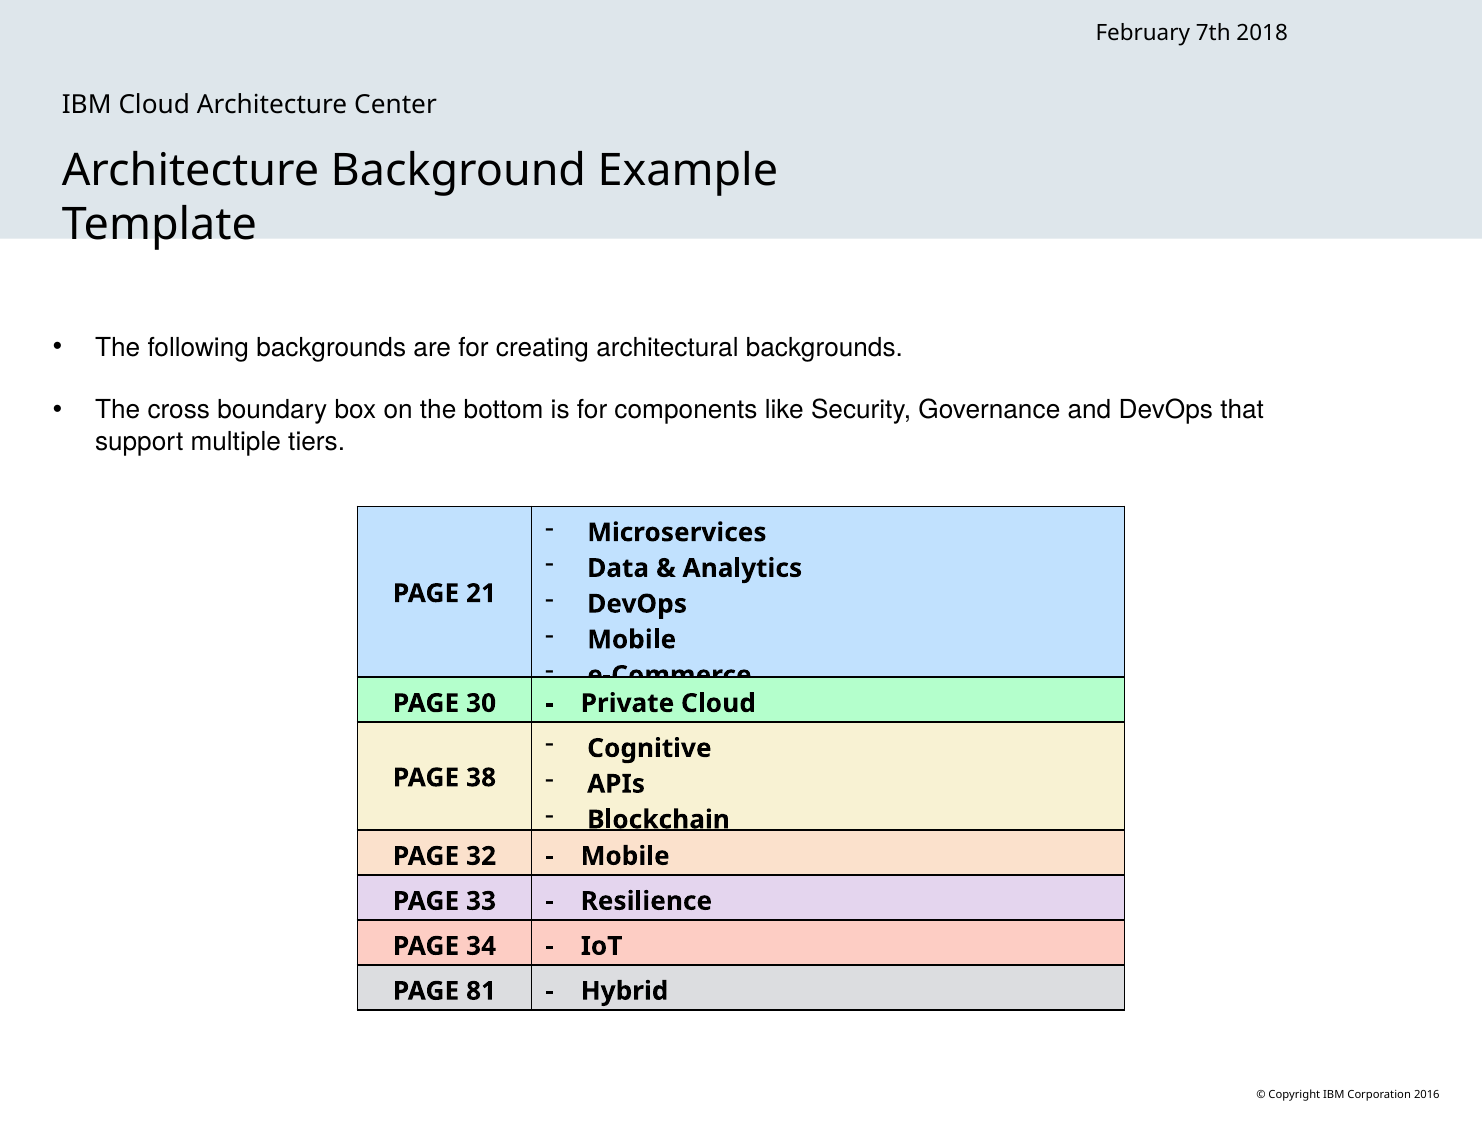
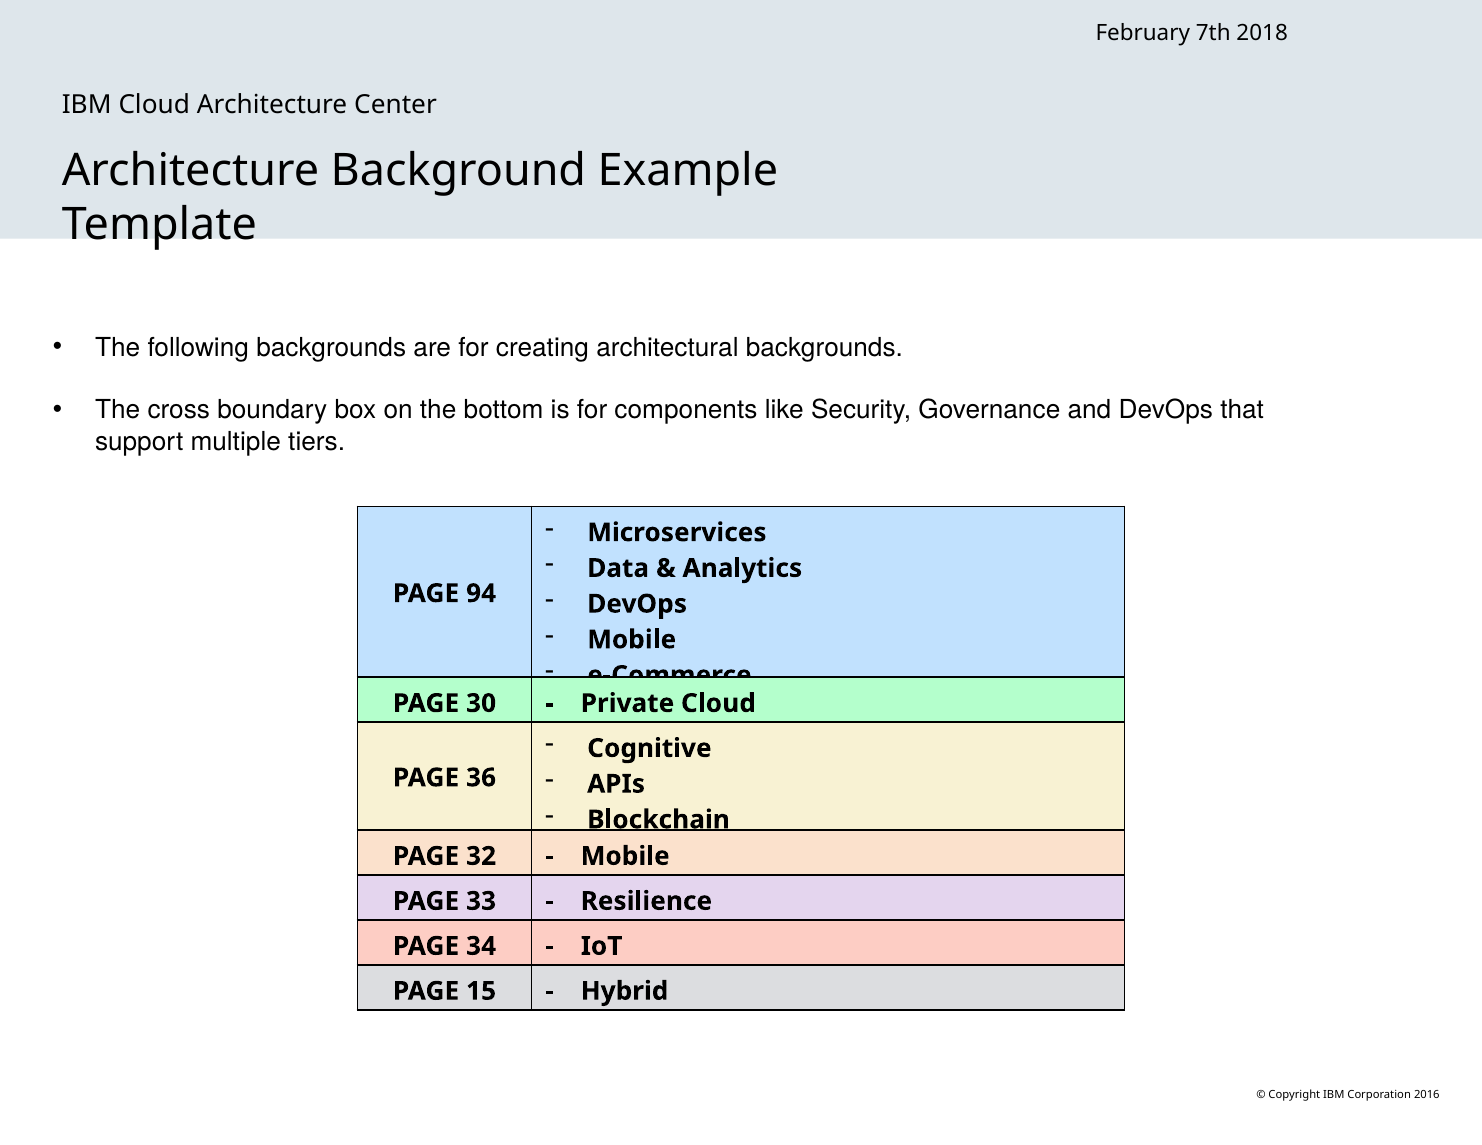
21: 21 -> 94
38: 38 -> 36
81: 81 -> 15
